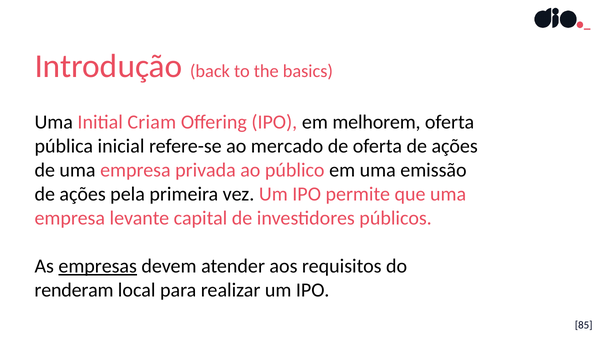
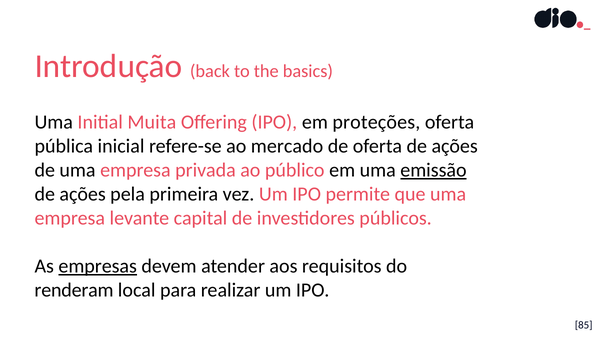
Criam: Criam -> Muita
melhorem: melhorem -> proteções
emissão underline: none -> present
